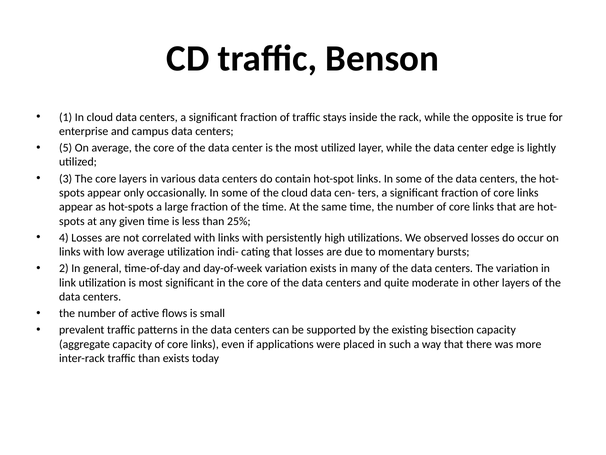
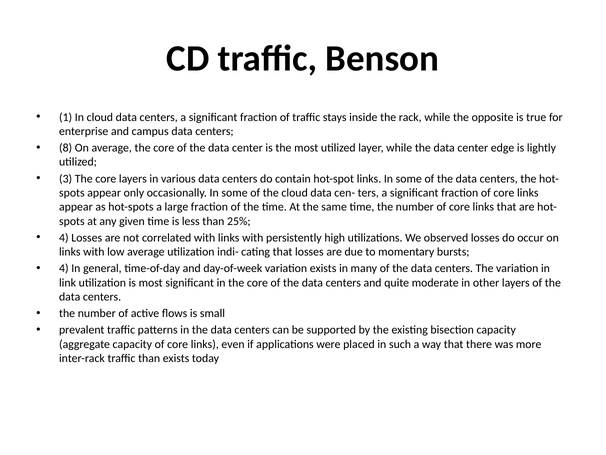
5: 5 -> 8
2 at (64, 268): 2 -> 4
